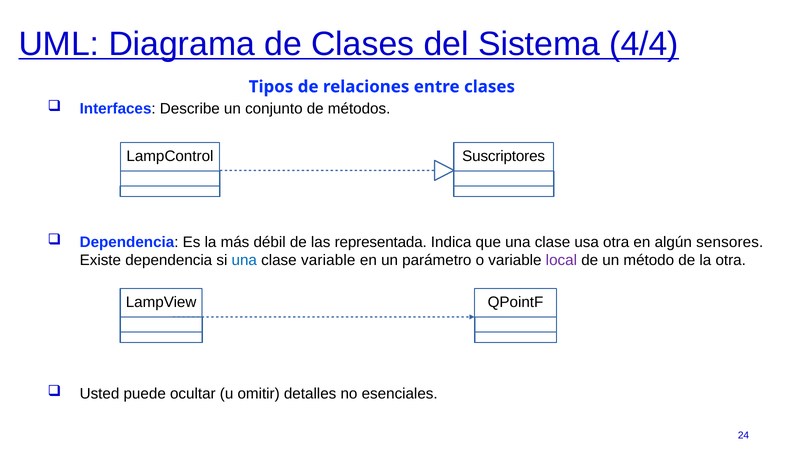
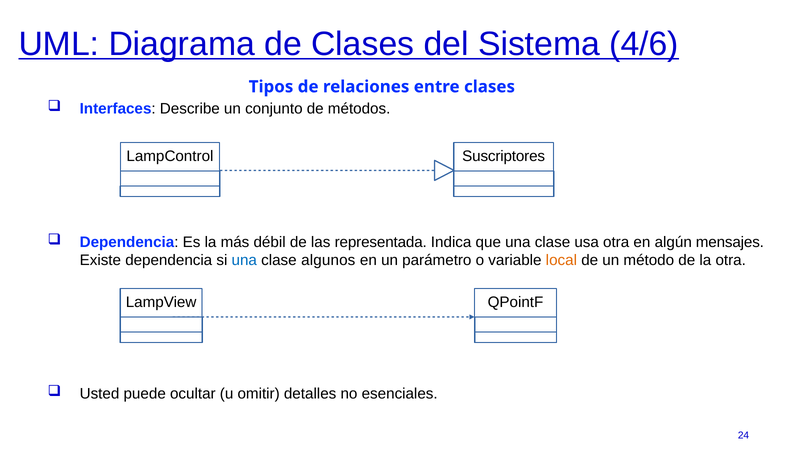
4/4: 4/4 -> 4/6
sensores: sensores -> mensajes
clase variable: variable -> algunos
local colour: purple -> orange
